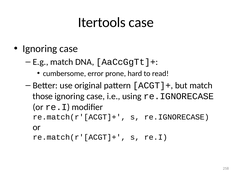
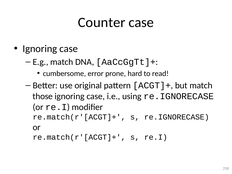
Itertools: Itertools -> Counter
